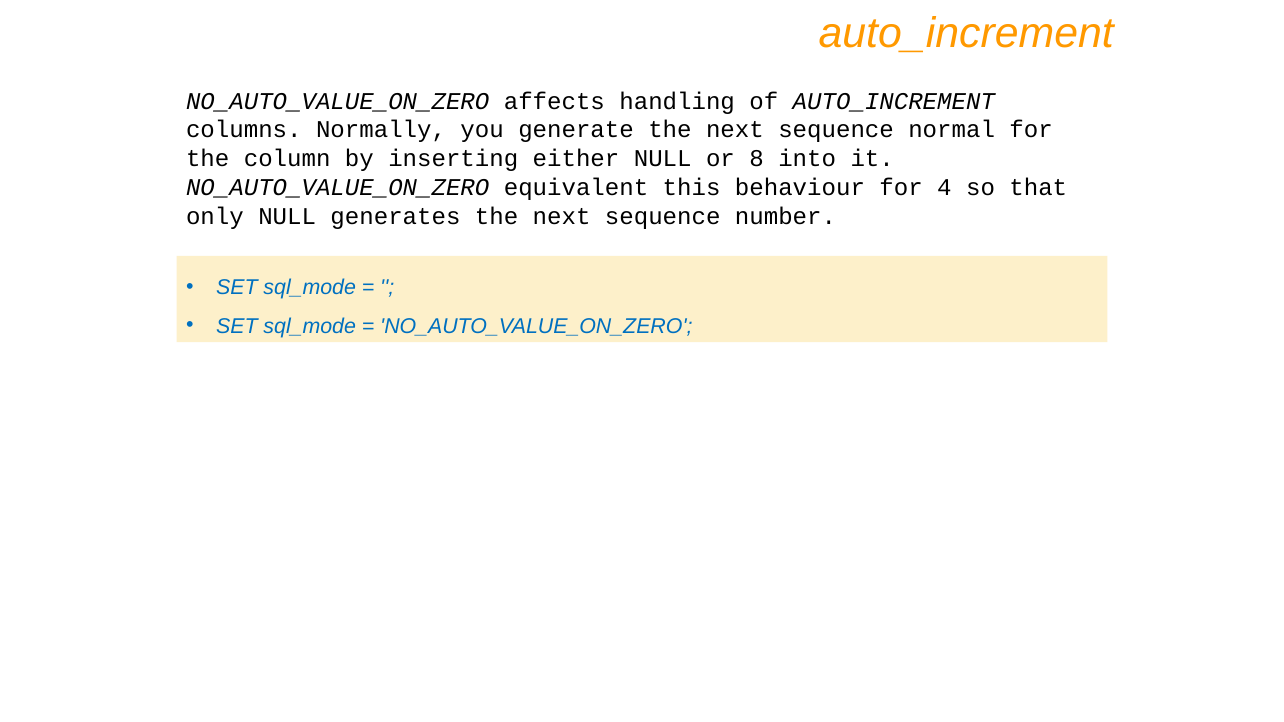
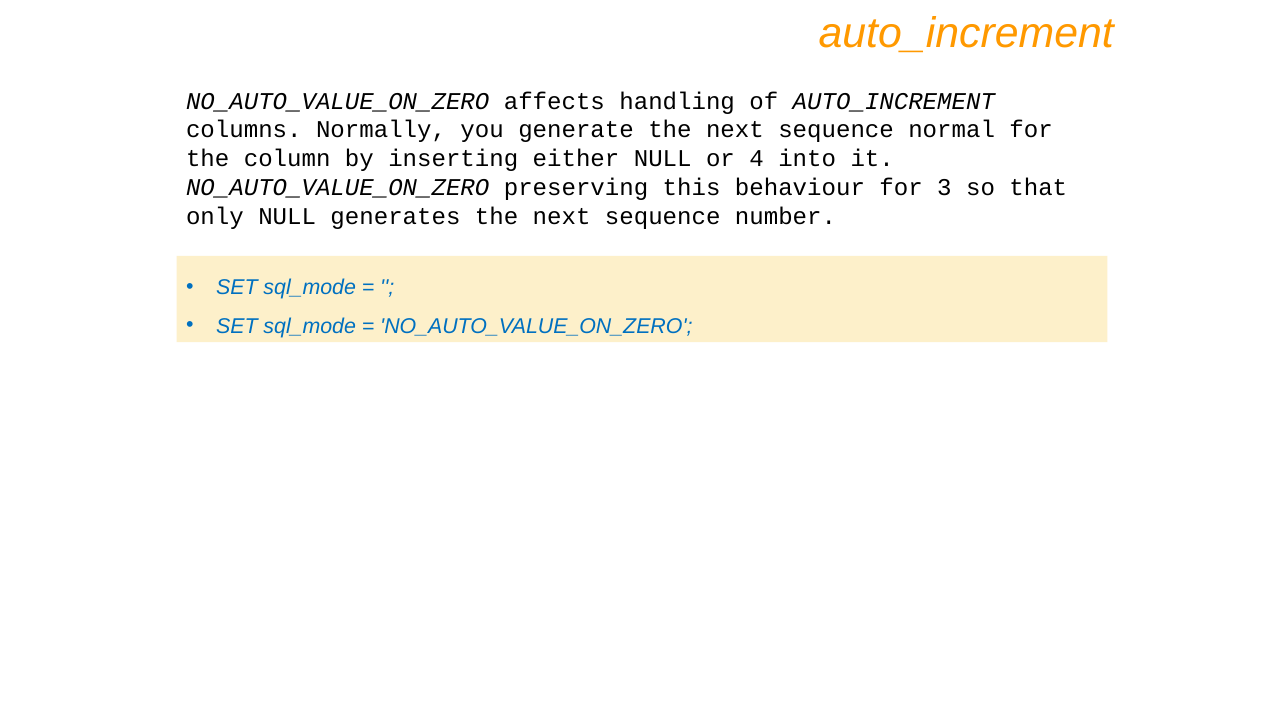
8: 8 -> 4
equivalent: equivalent -> preserving
4: 4 -> 3
